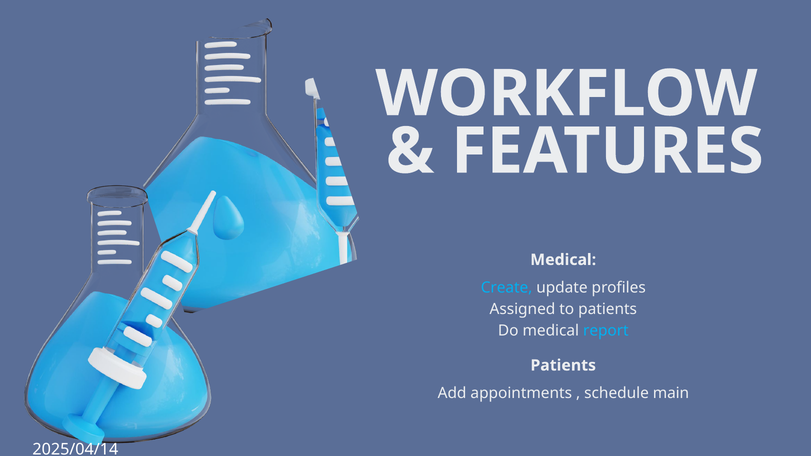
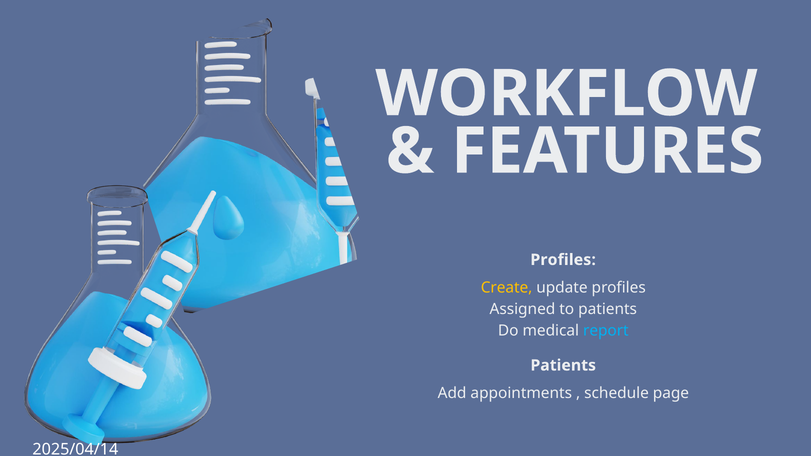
Medical at (563, 260): Medical -> Profiles
Create colour: light blue -> yellow
main: main -> page
